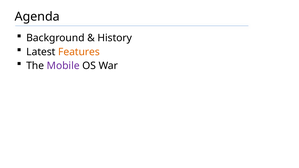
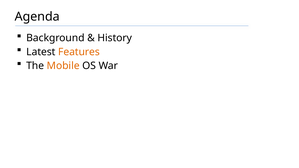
Mobile colour: purple -> orange
